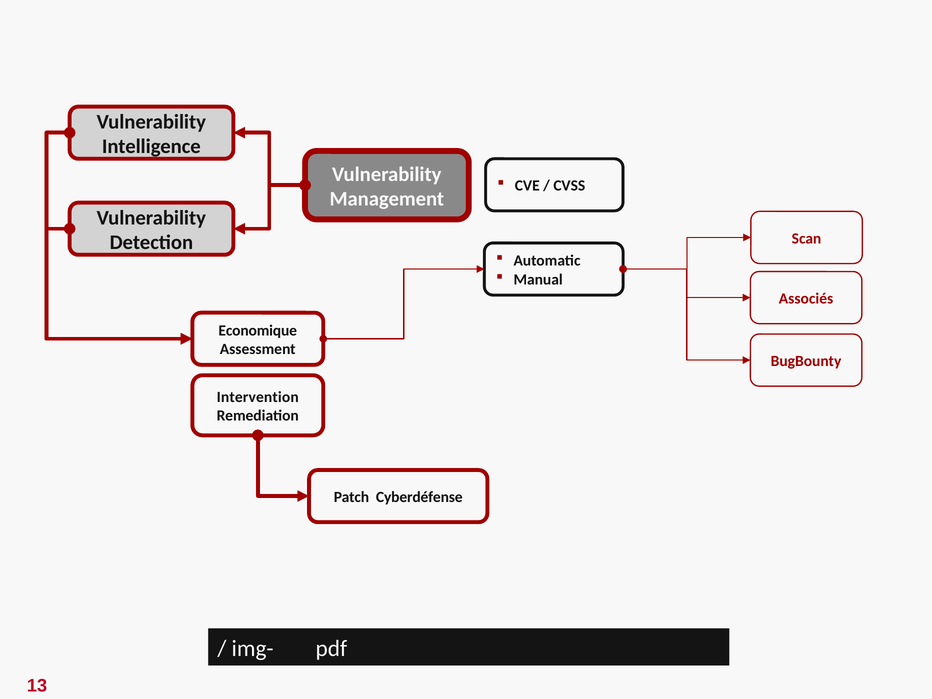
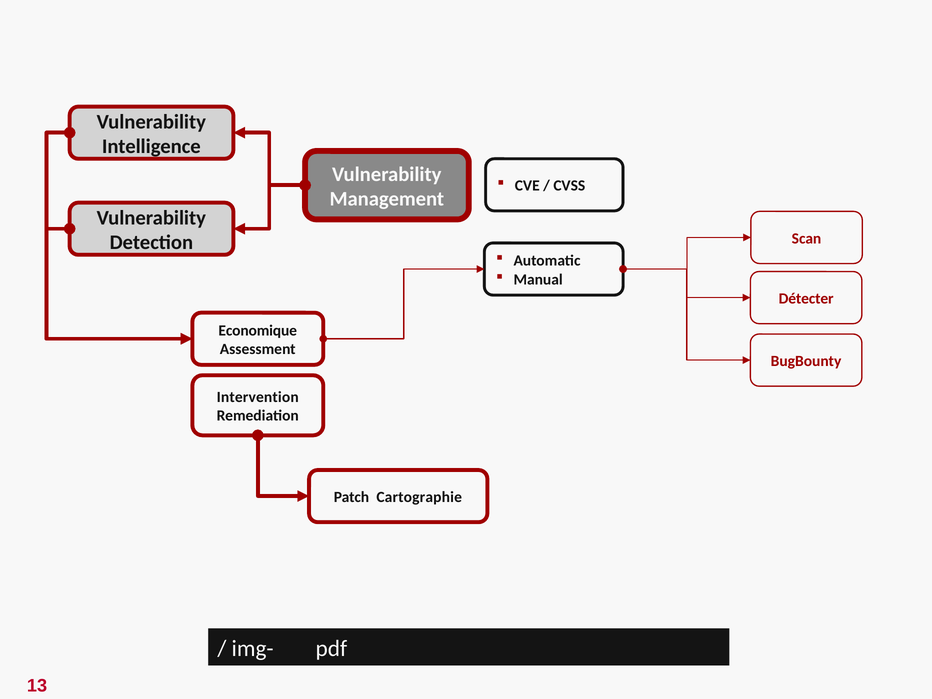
Associés: Associés -> Détecter
Cyberdéfense: Cyberdéfense -> Cartographie
